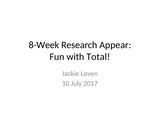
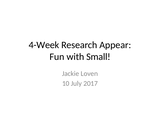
8-Week: 8-Week -> 4-Week
Total: Total -> Small
